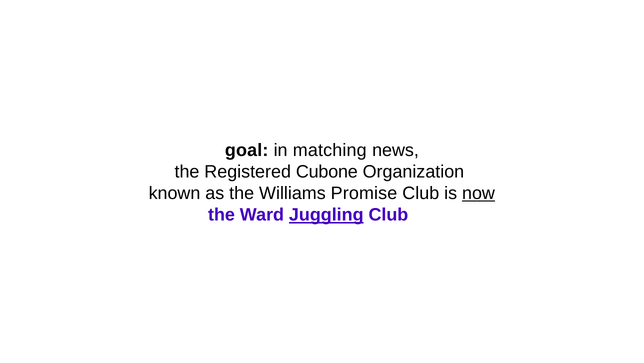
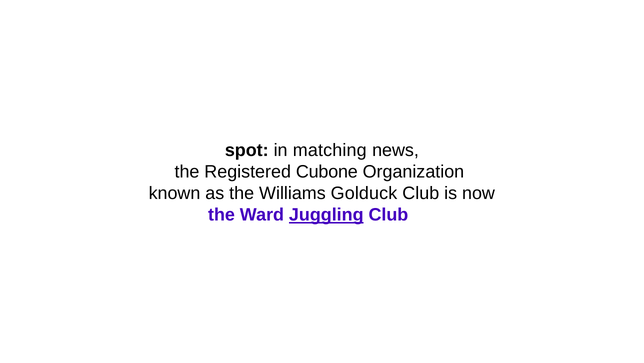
goal: goal -> spot
Promise: Promise -> Golduck
now underline: present -> none
